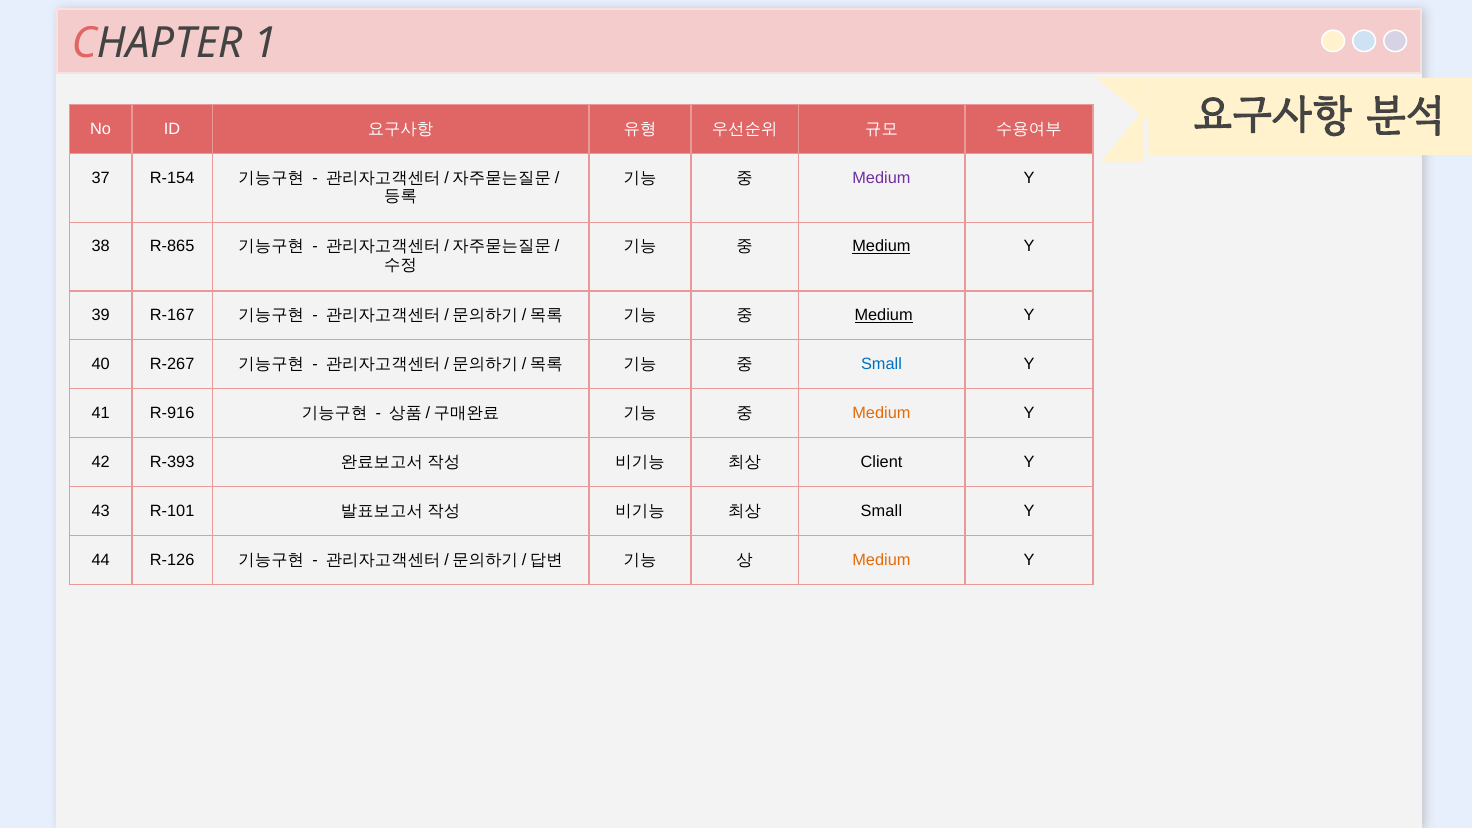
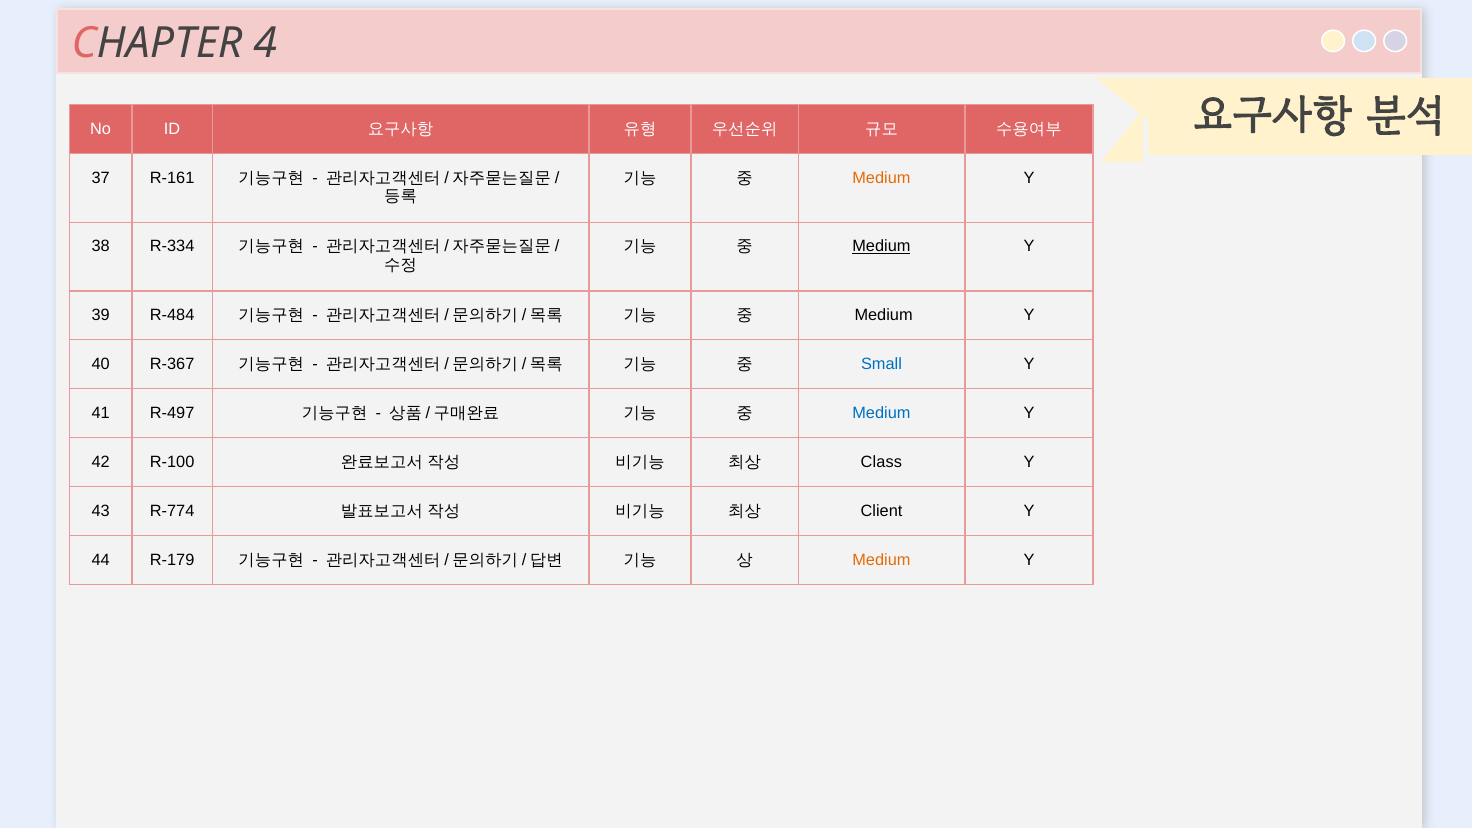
1: 1 -> 4
R-154: R-154 -> R-161
Medium at (881, 178) colour: purple -> orange
R-865: R-865 -> R-334
R-167: R-167 -> R-484
Medium at (884, 315) underline: present -> none
R-267: R-267 -> R-367
R-916: R-916 -> R-497
Medium at (881, 413) colour: orange -> blue
R-393: R-393 -> R-100
Client: Client -> Class
R-101: R-101 -> R-774
Small at (881, 511): Small -> Client
R-126: R-126 -> R-179
